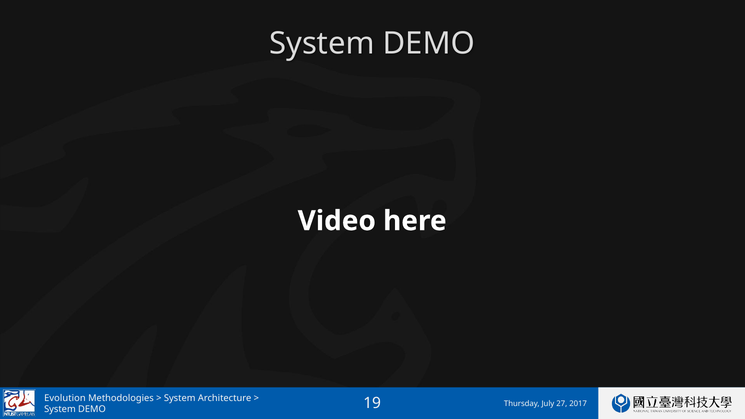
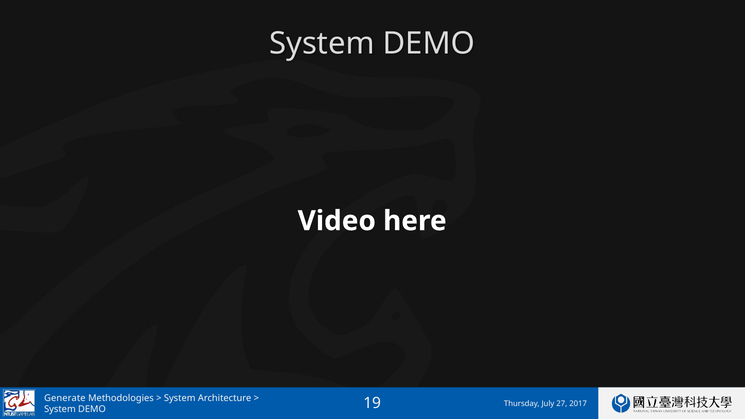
Evolution: Evolution -> Generate
